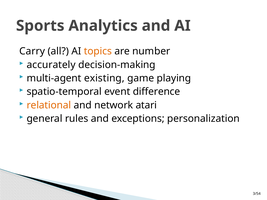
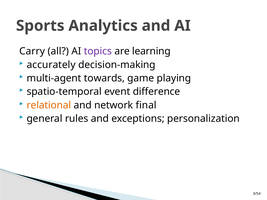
topics colour: orange -> purple
number: number -> learning
existing: existing -> towards
atari: atari -> final
